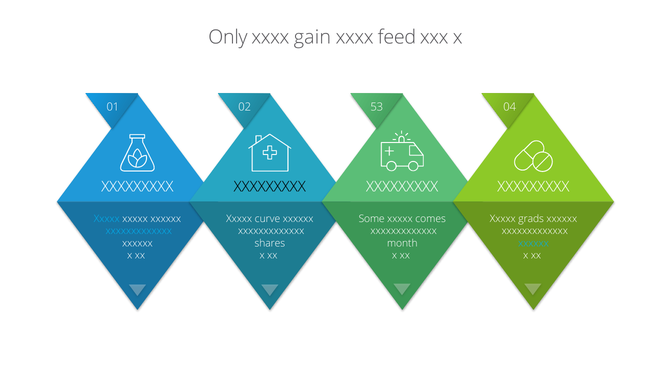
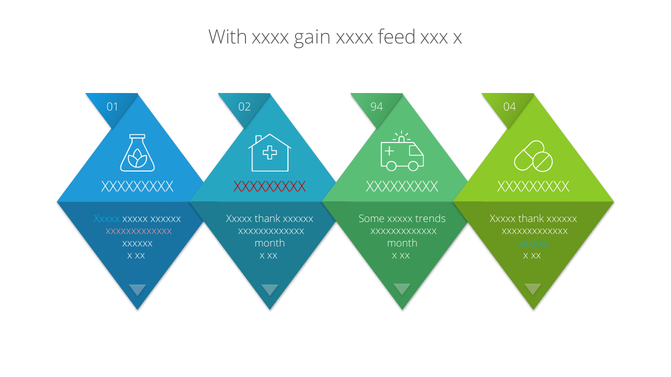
Only: Only -> With
53: 53 -> 94
XXXXXXXXX at (270, 187) colour: black -> red
curve at (267, 219): curve -> thank
comes: comes -> trends
grads at (531, 219): grads -> thank
xxxxxxxxxxxxx at (139, 231) colour: light blue -> pink
shares at (270, 244): shares -> month
